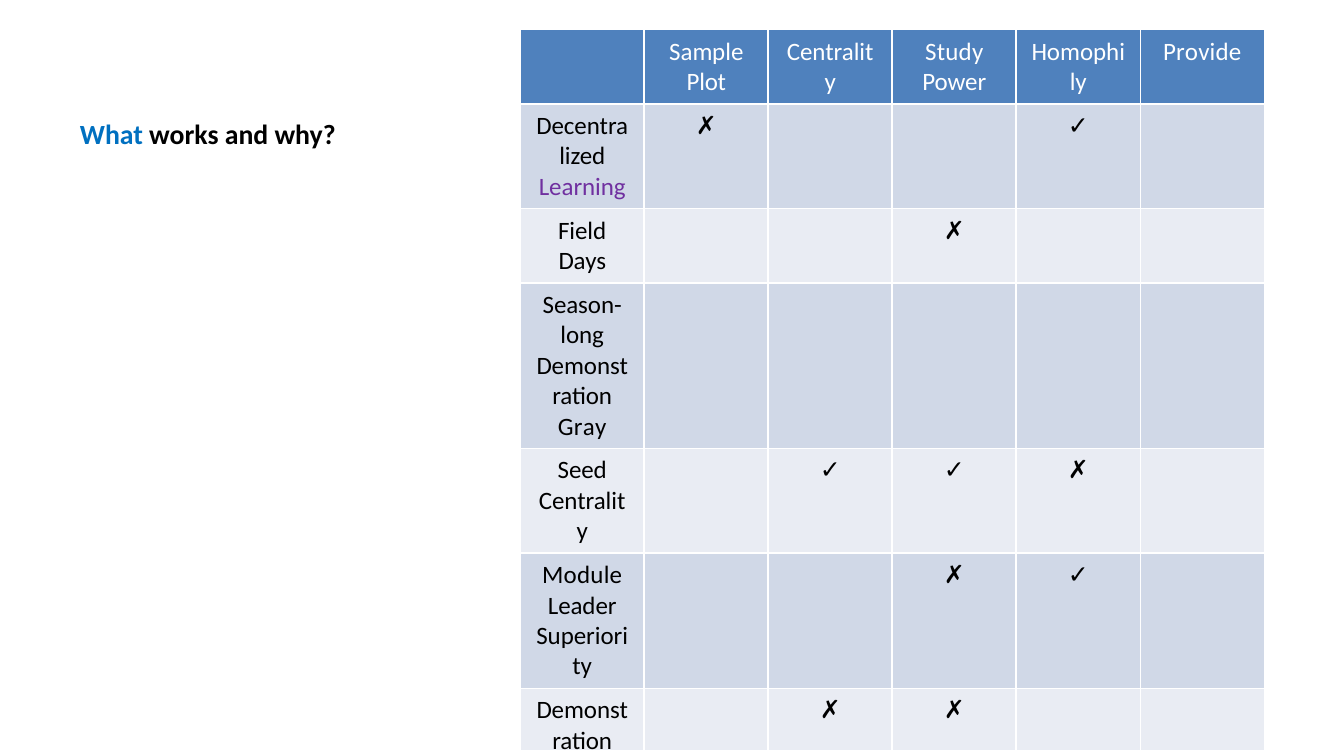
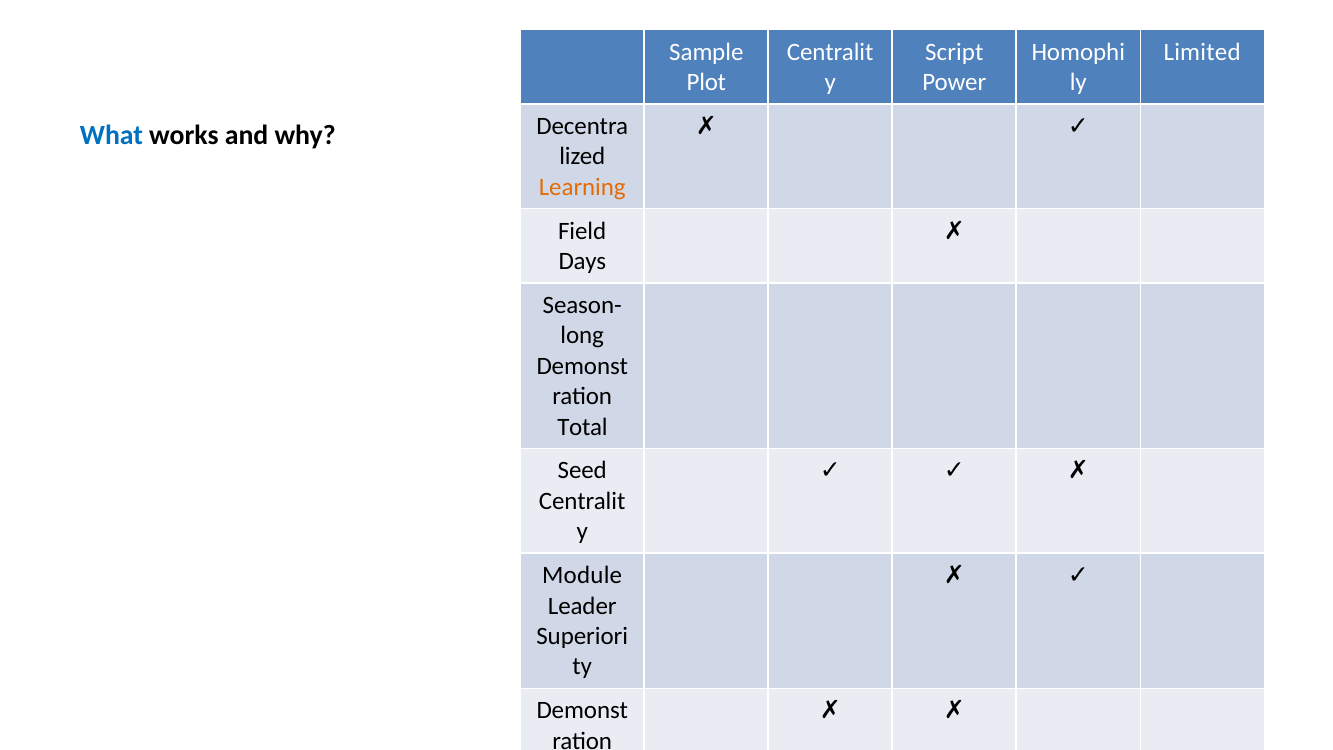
Study: Study -> Script
Provide: Provide -> Limited
Learning colour: purple -> orange
Gray: Gray -> Total
